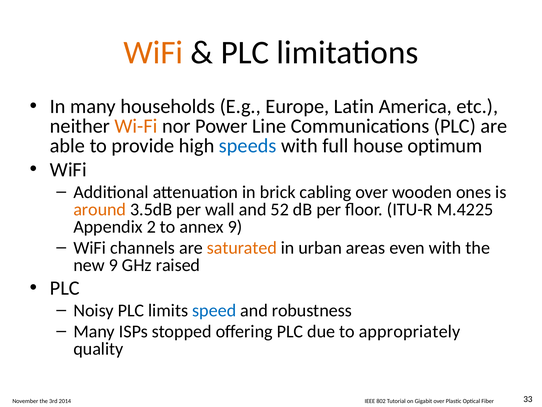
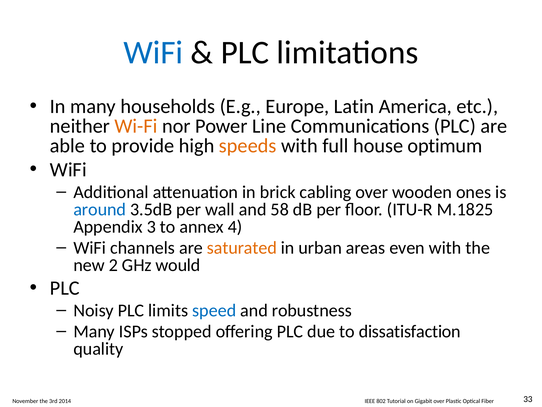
WiFi at (153, 52) colour: orange -> blue
speeds colour: blue -> orange
around colour: orange -> blue
52: 52 -> 58
M.4225: M.4225 -> M.1825
2: 2 -> 3
annex 9: 9 -> 4
new 9: 9 -> 2
raised: raised -> would
appropriately: appropriately -> dissatisfaction
